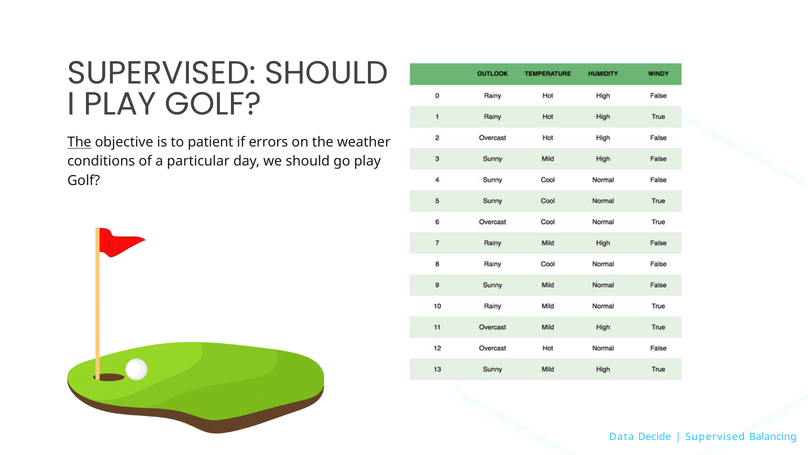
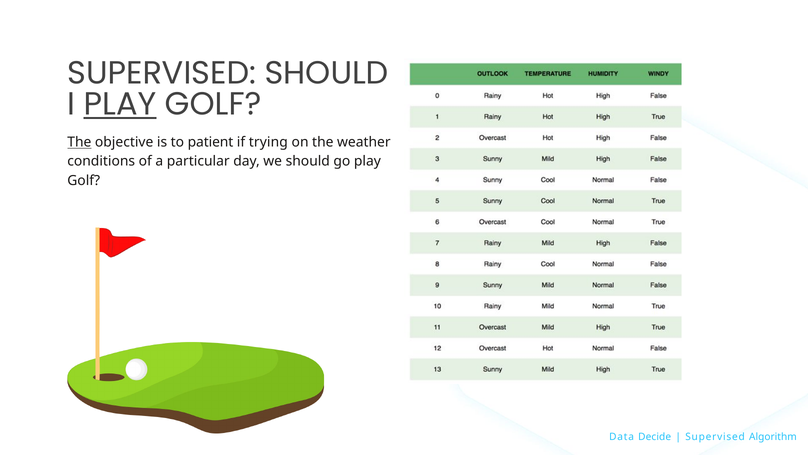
PLAY at (120, 104) underline: none -> present
errors: errors -> trying
Balancing: Balancing -> Algorithm
